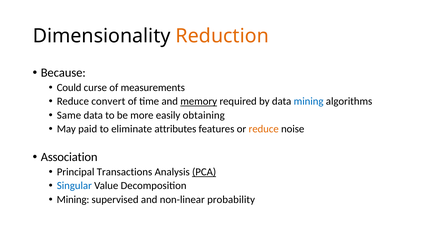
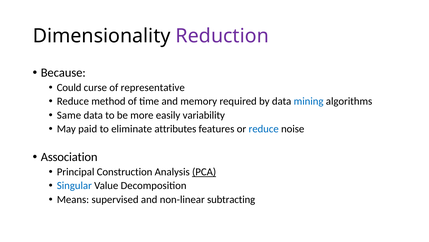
Reduction colour: orange -> purple
measurements: measurements -> representative
convert: convert -> method
memory underline: present -> none
obtaining: obtaining -> variability
reduce at (264, 129) colour: orange -> blue
Transactions: Transactions -> Construction
Mining at (73, 199): Mining -> Means
probability: probability -> subtracting
